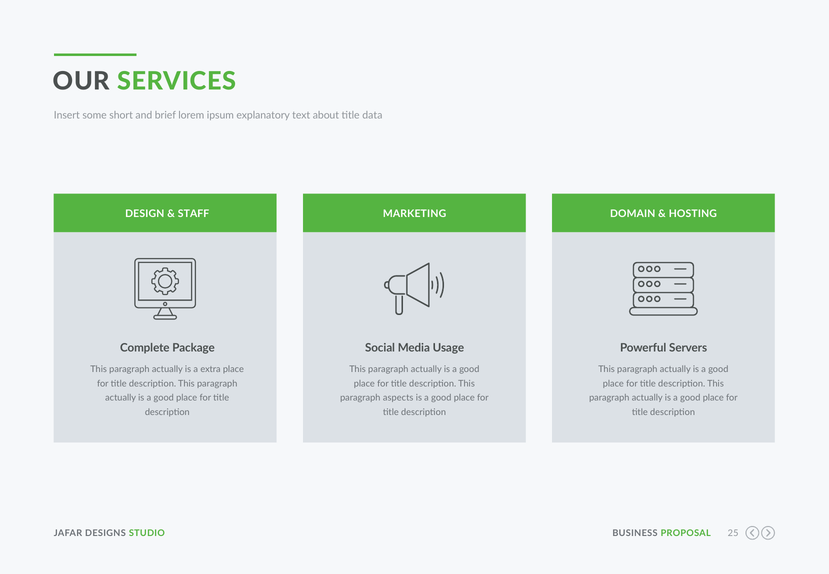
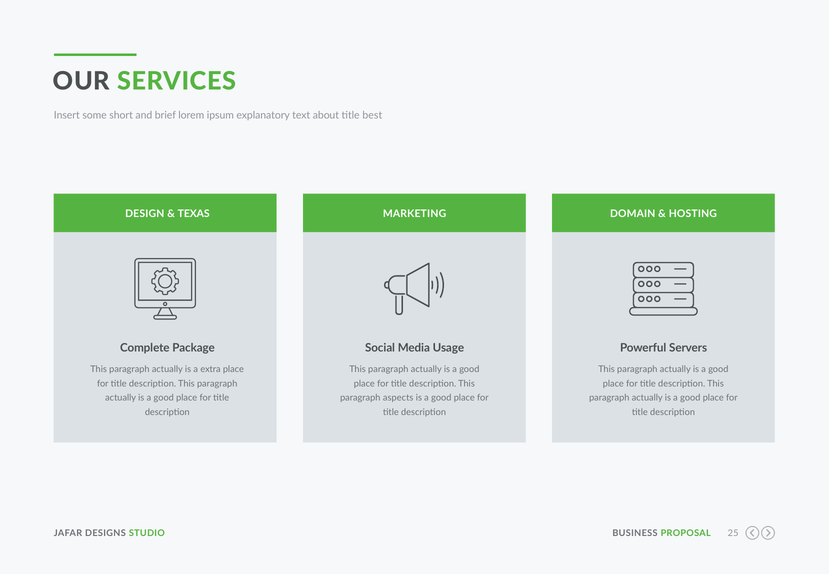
data: data -> best
STAFF: STAFF -> TEXAS
